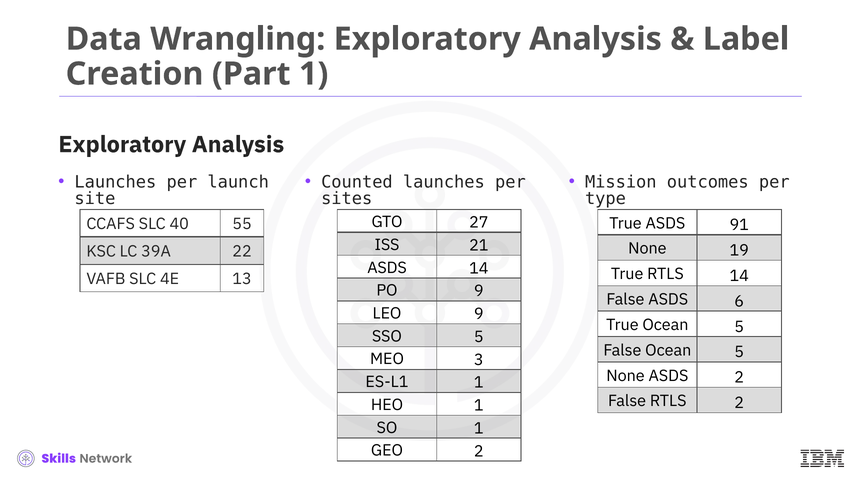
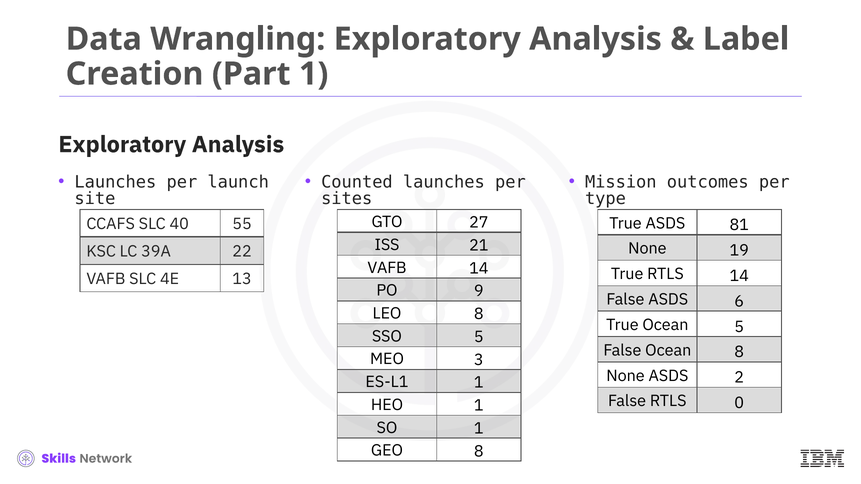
91: 91 -> 81
ASDS at (387, 268): ASDS -> VAFB
LEO 9: 9 -> 8
False Ocean 5: 5 -> 8
RTLS 2: 2 -> 0
GEO 2: 2 -> 8
